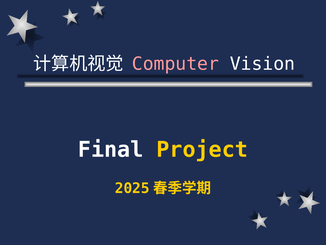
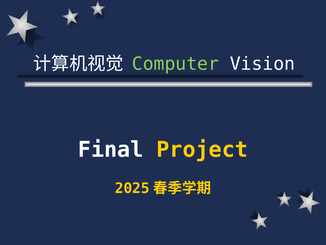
Computer colour: pink -> light green
